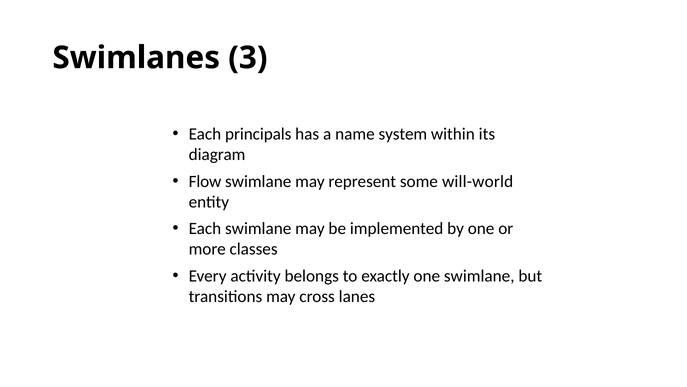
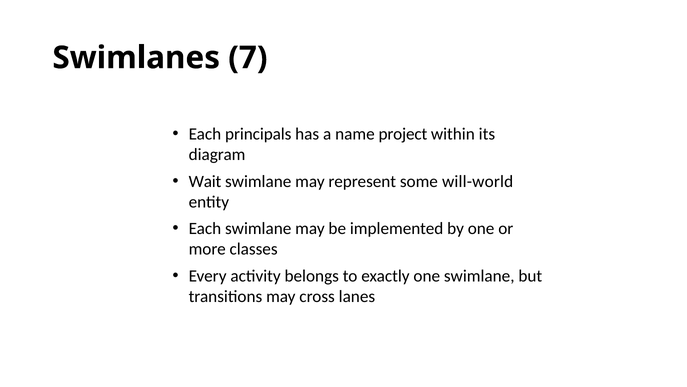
3: 3 -> 7
system: system -> project
Flow: Flow -> Wait
